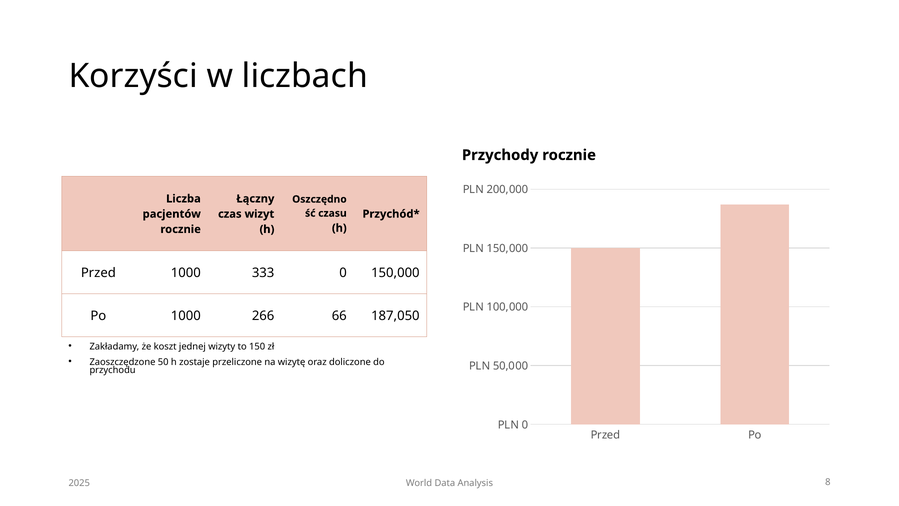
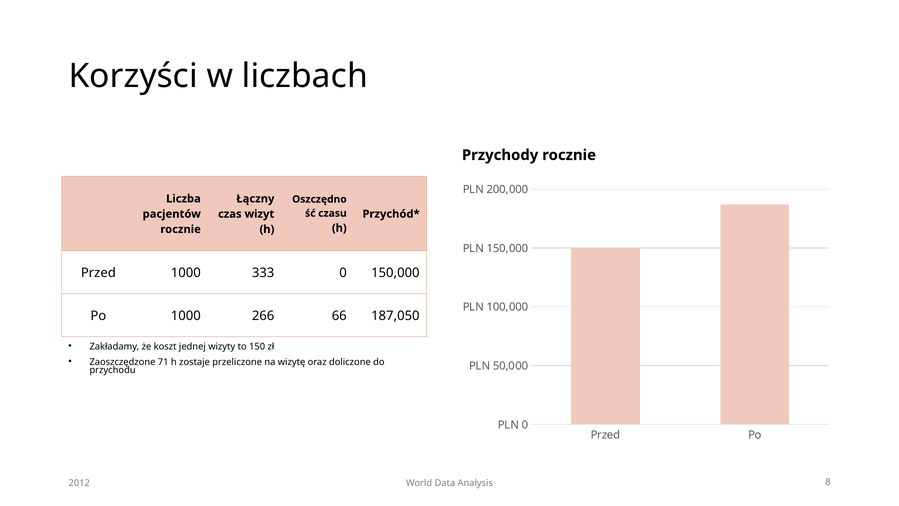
50: 50 -> 71
2025: 2025 -> 2012
